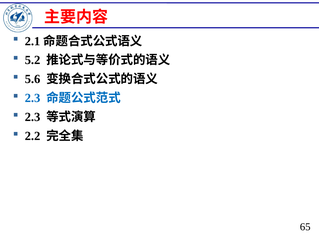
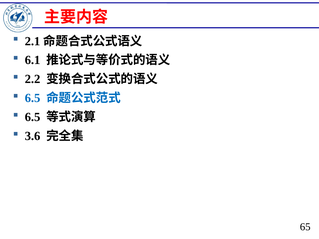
5.2: 5.2 -> 6.1
5.6: 5.6 -> 2.2
2.3 at (33, 98): 2.3 -> 6.5
2.3 at (33, 117): 2.3 -> 6.5
2.2: 2.2 -> 3.6
